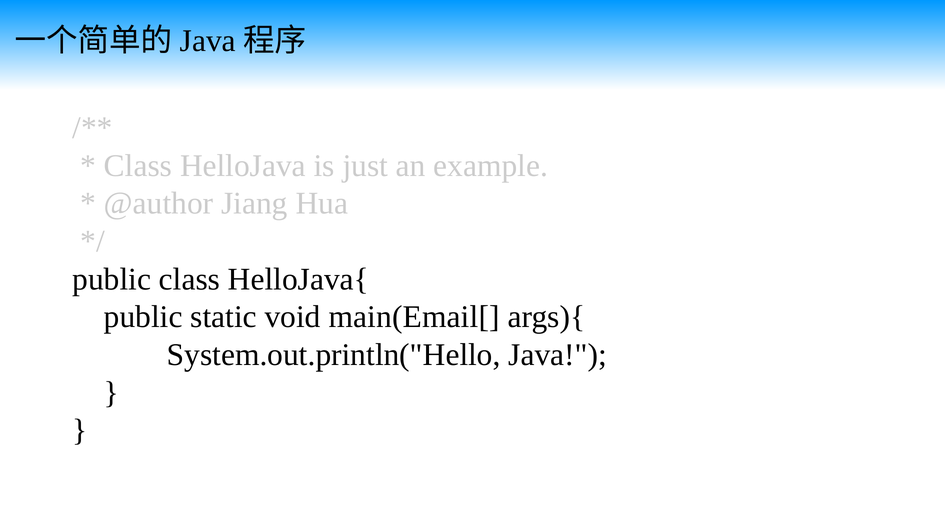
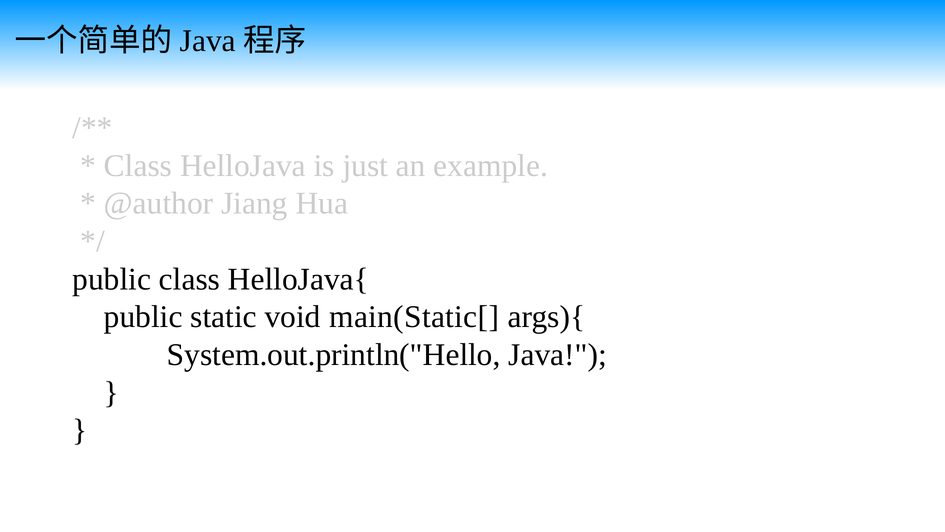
main(Email[: main(Email[ -> main(Static[
